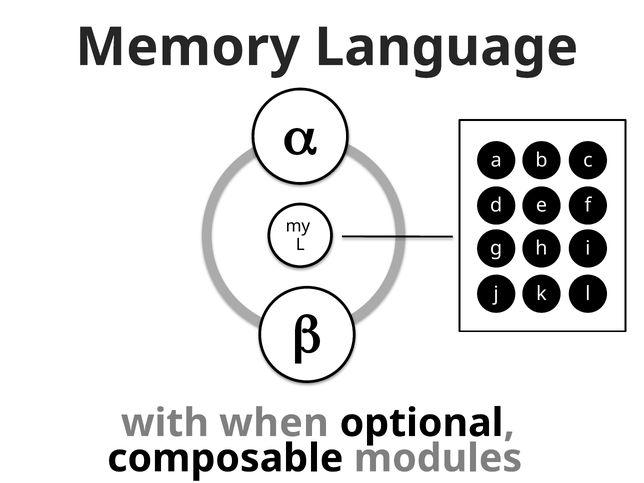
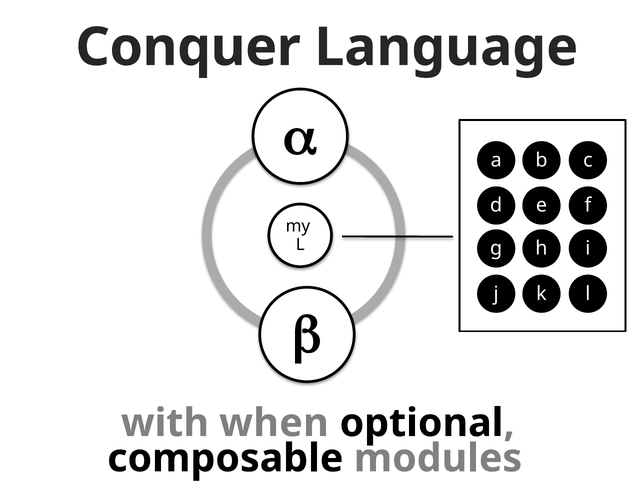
Memory: Memory -> Conquer
